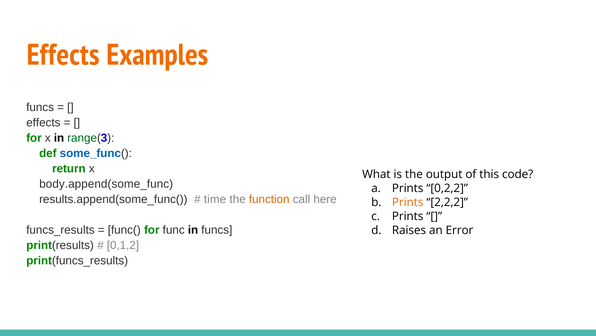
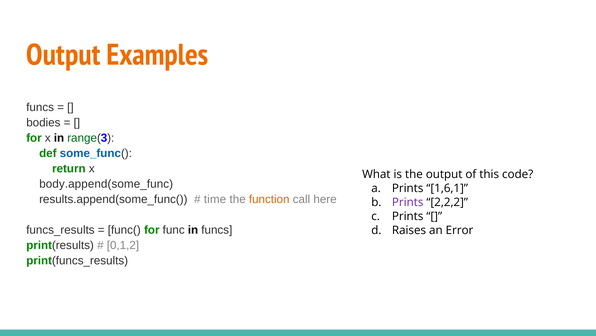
Effects at (63, 55): Effects -> Output
effects at (43, 122): effects -> bodies
0,2,2: 0,2,2 -> 1,6,1
Prints at (408, 202) colour: orange -> purple
